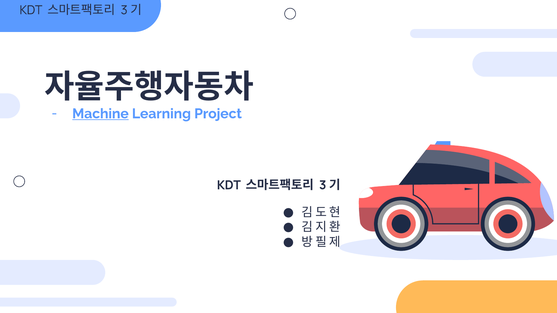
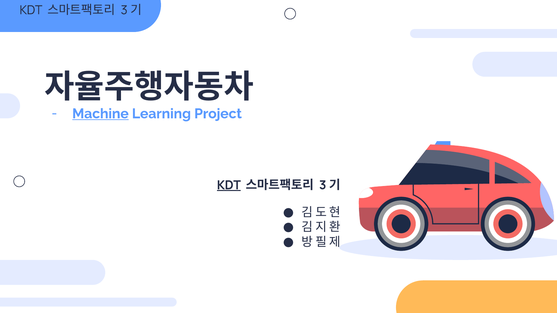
KDT at (229, 185) underline: none -> present
